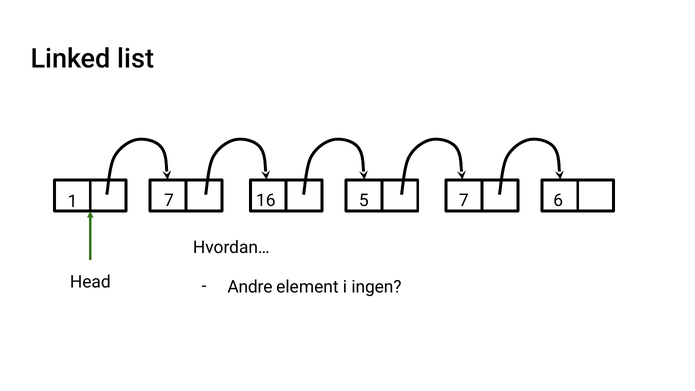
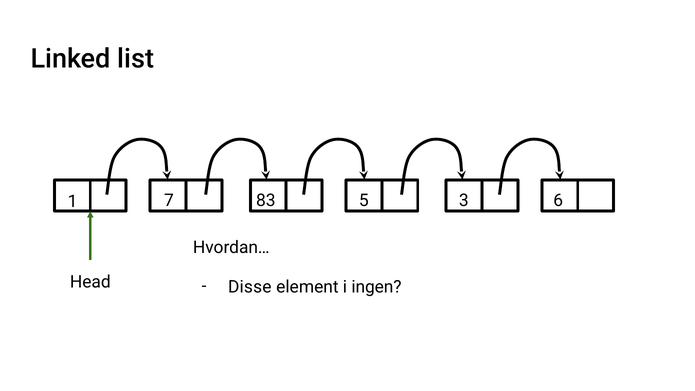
16: 16 -> 83
5 7: 7 -> 3
Andre: Andre -> Disse
